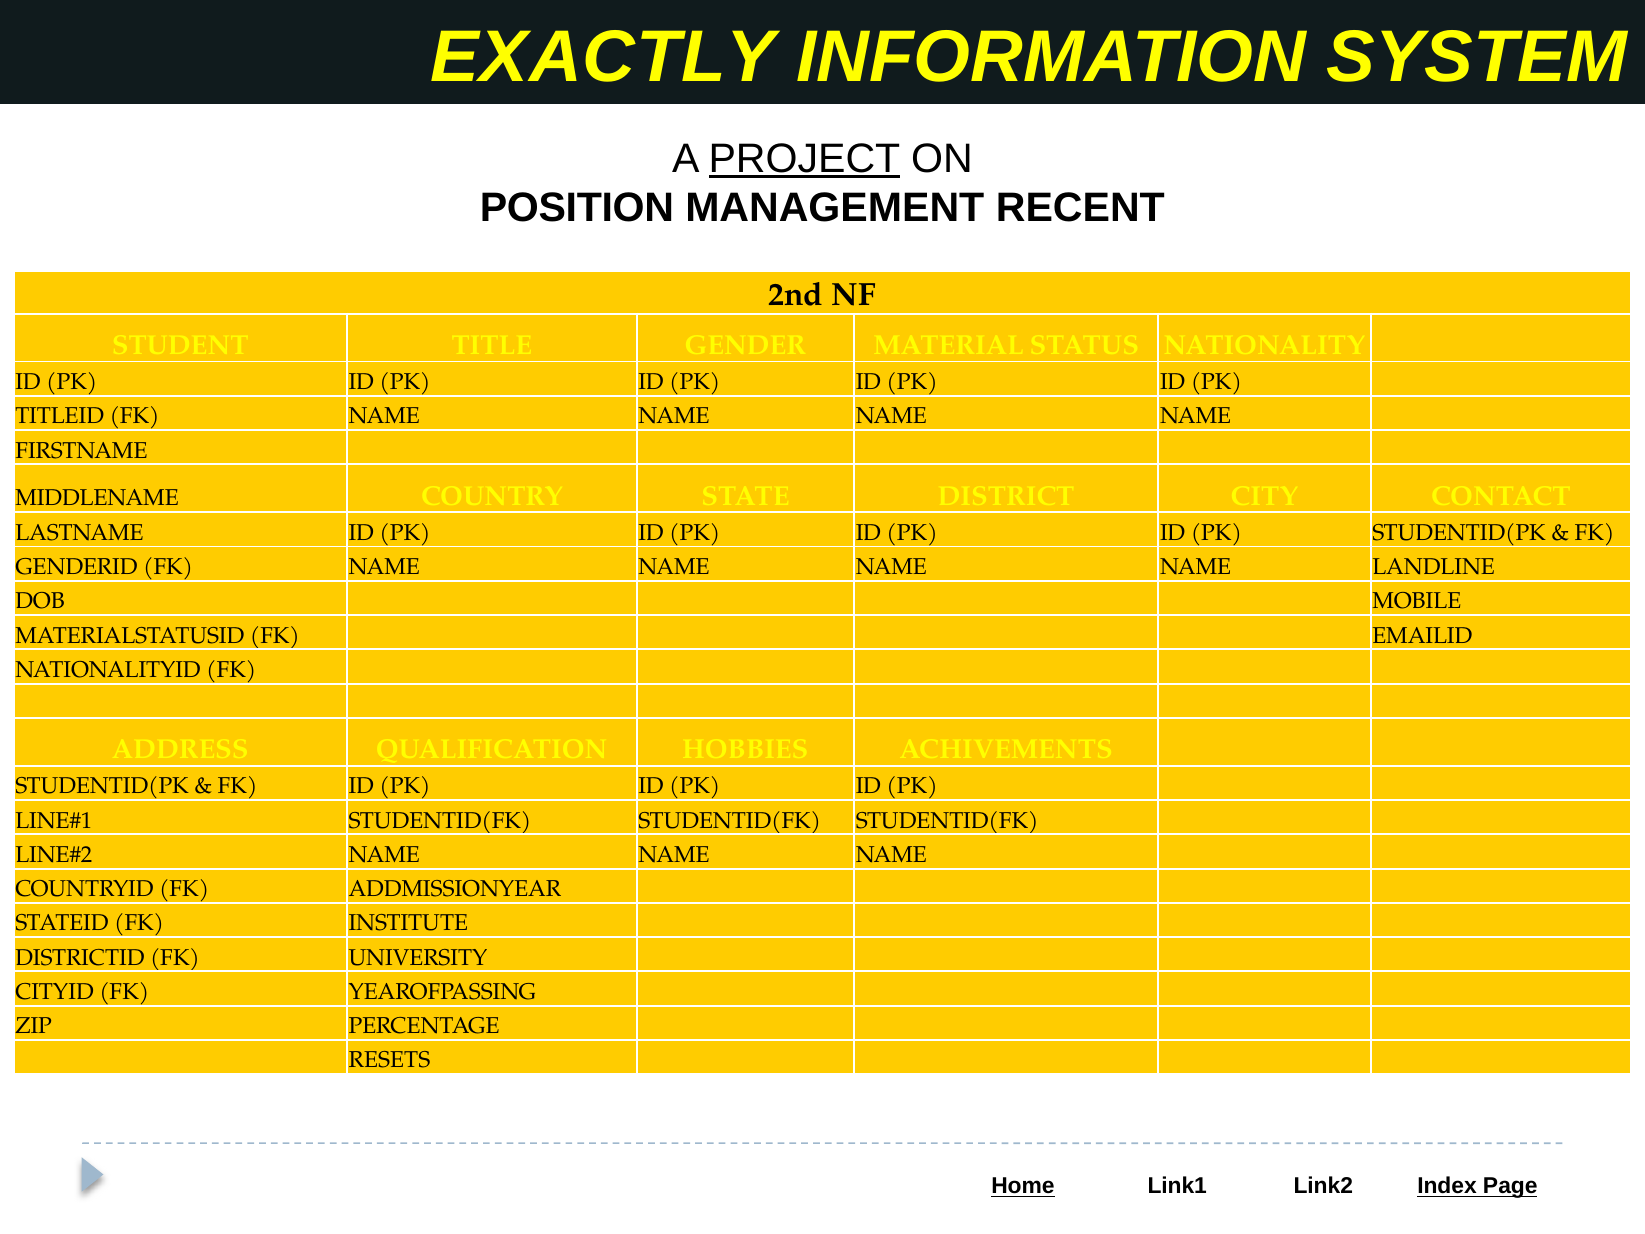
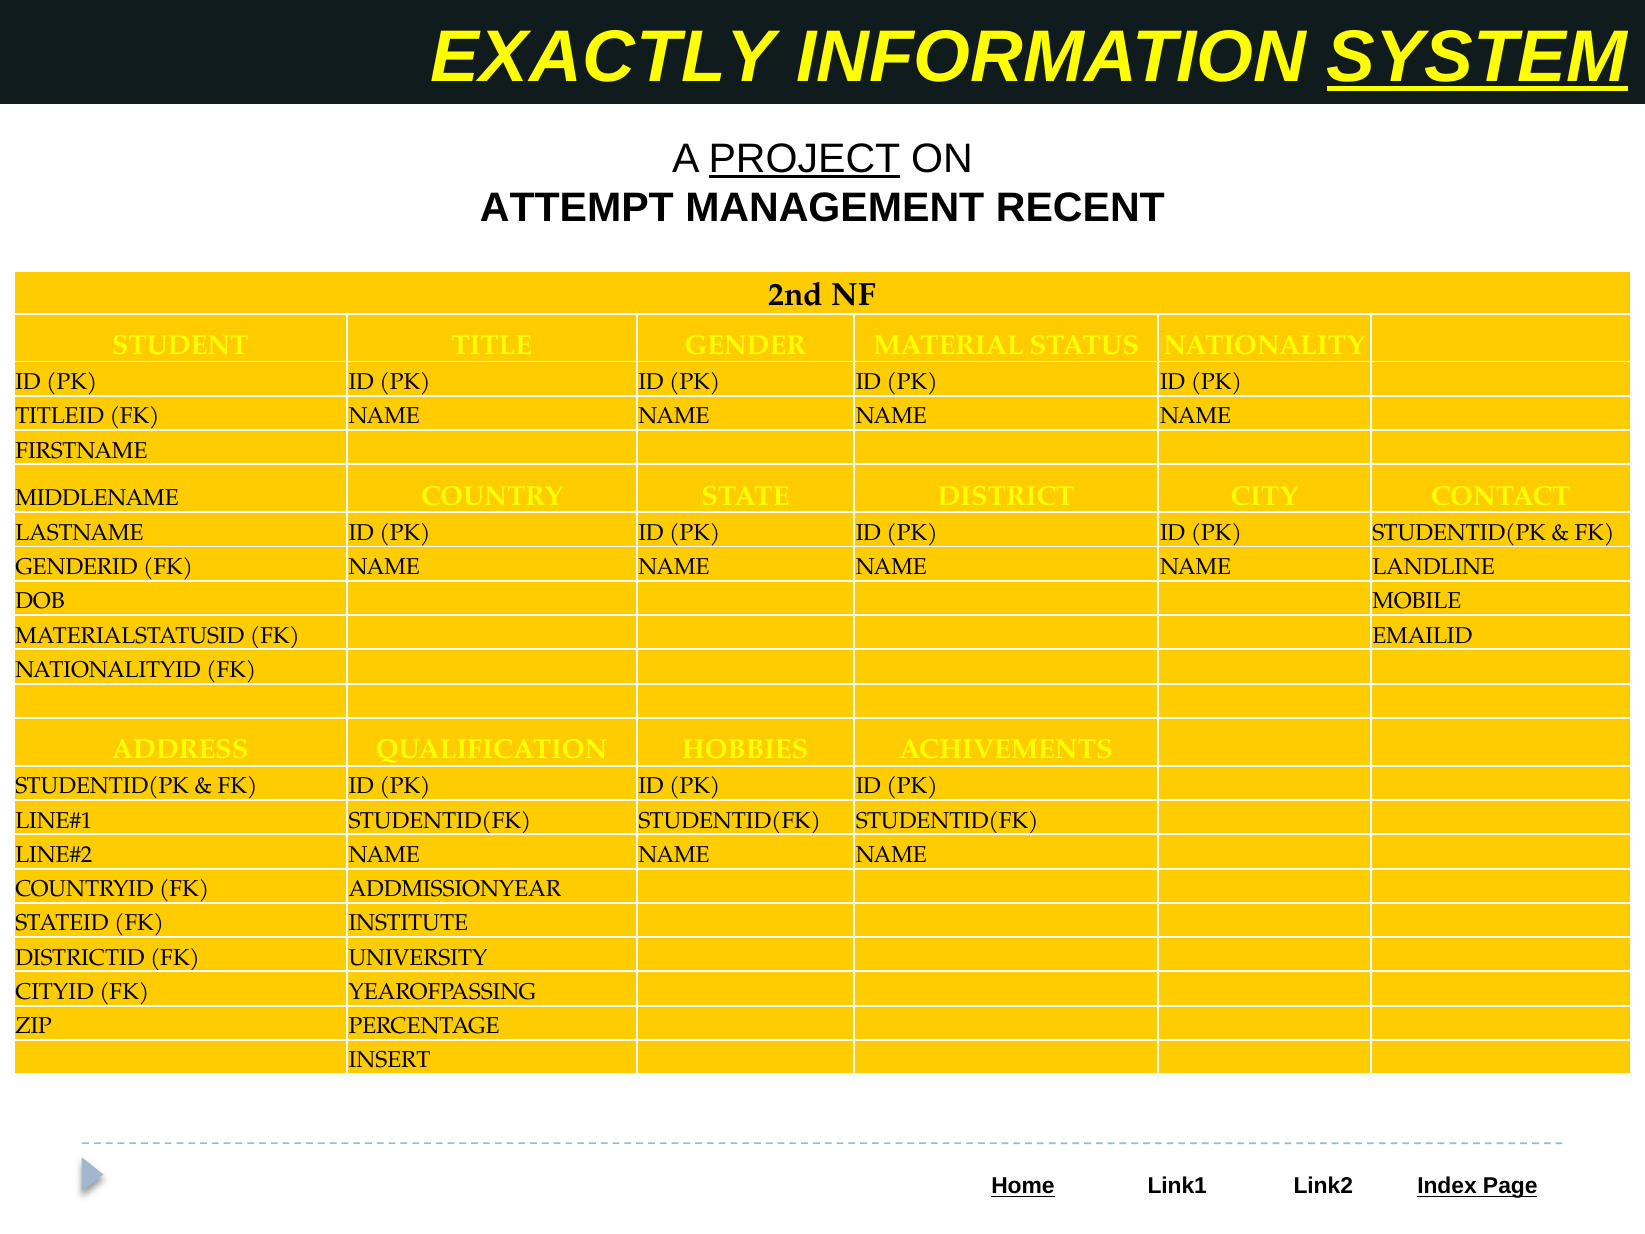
SYSTEM underline: none -> present
POSITION: POSITION -> ATTEMPT
RESETS: RESETS -> INSERT
